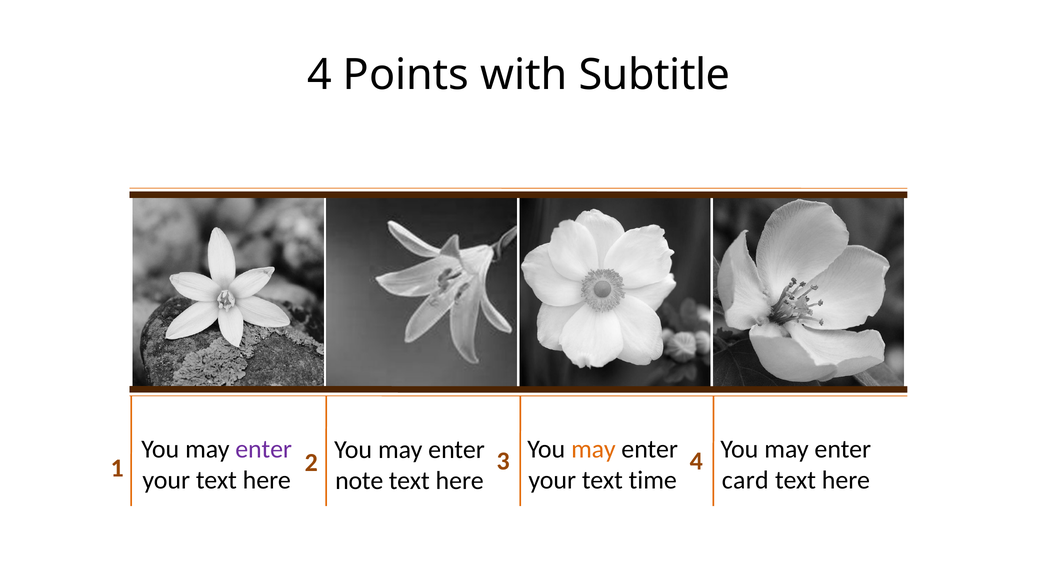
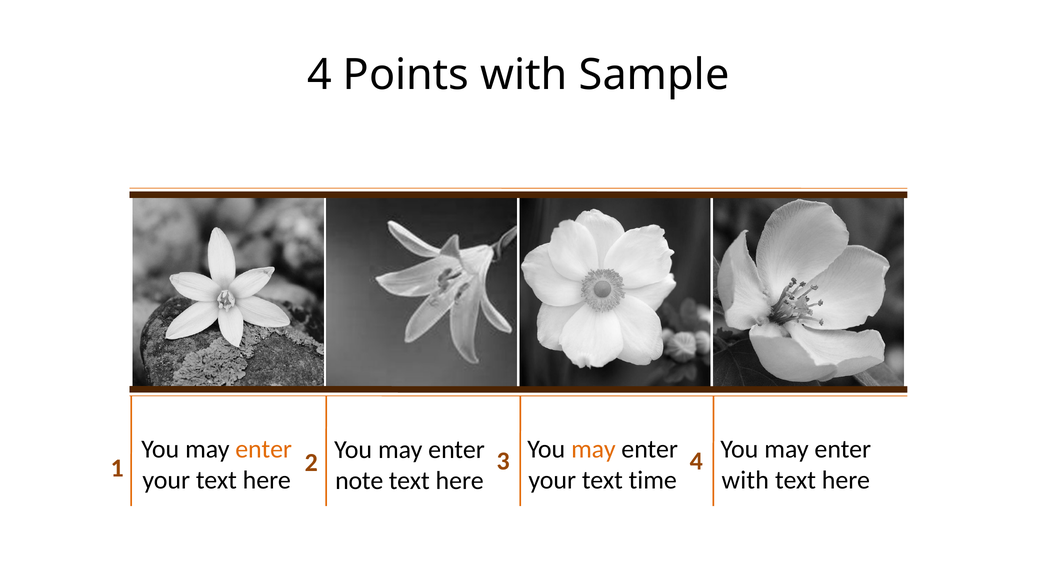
Subtitle: Subtitle -> Sample
enter at (264, 448) colour: purple -> orange
card at (745, 480): card -> with
